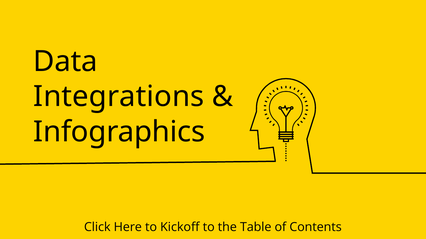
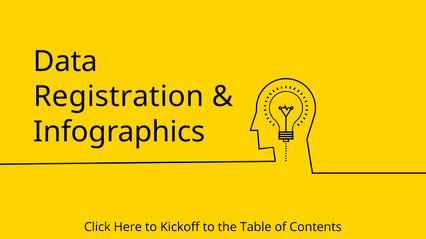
Integrations: Integrations -> Registration
